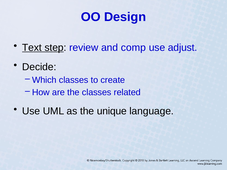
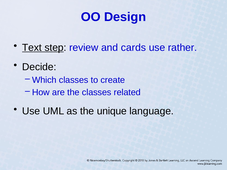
comp: comp -> cards
adjust: adjust -> rather
